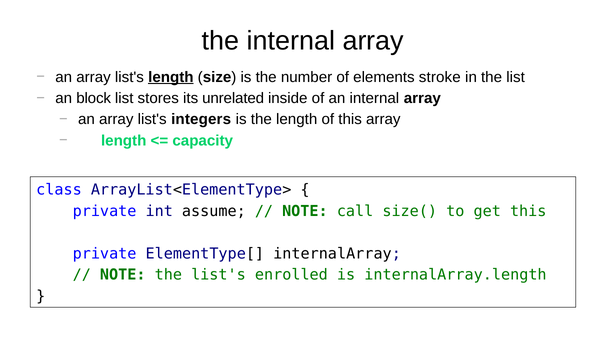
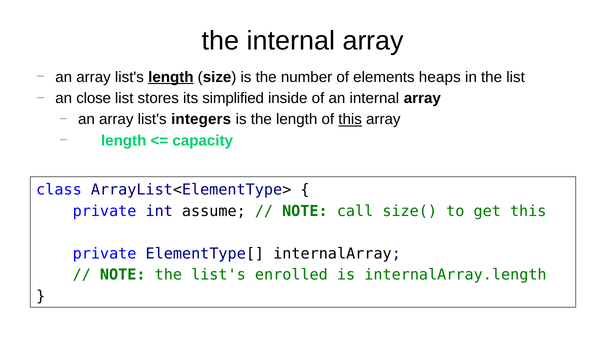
stroke: stroke -> heaps
block: block -> close
unrelated: unrelated -> simplified
this at (350, 119) underline: none -> present
